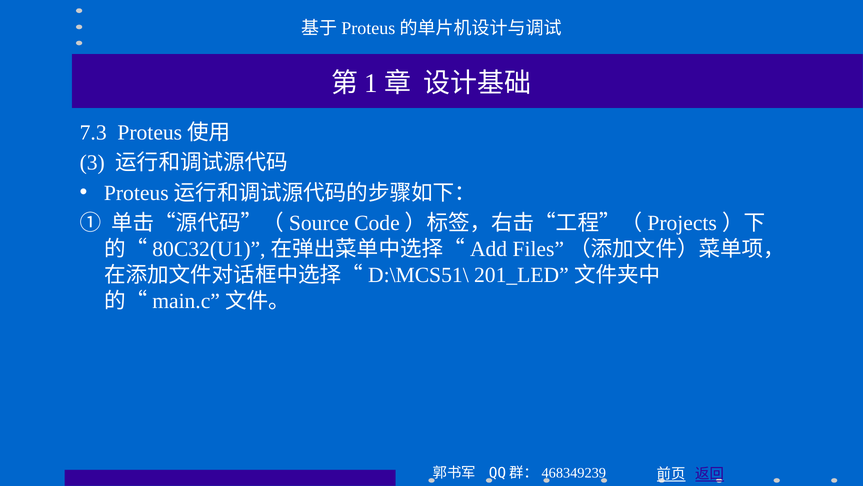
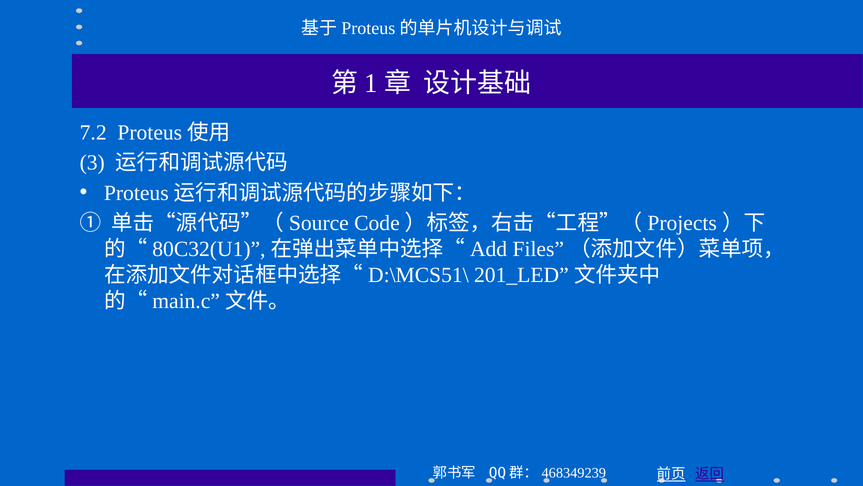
7.3: 7.3 -> 7.2
